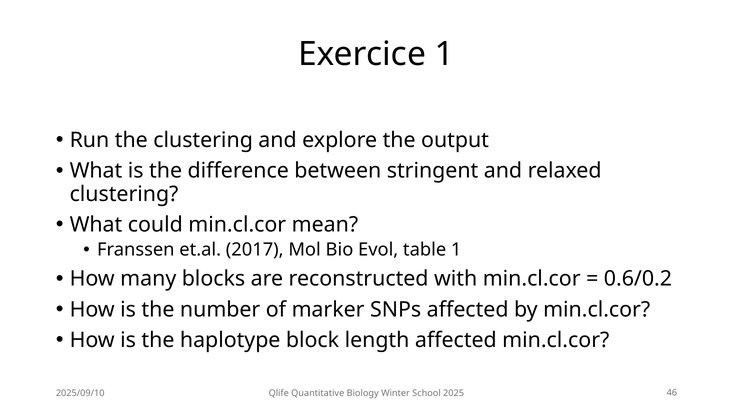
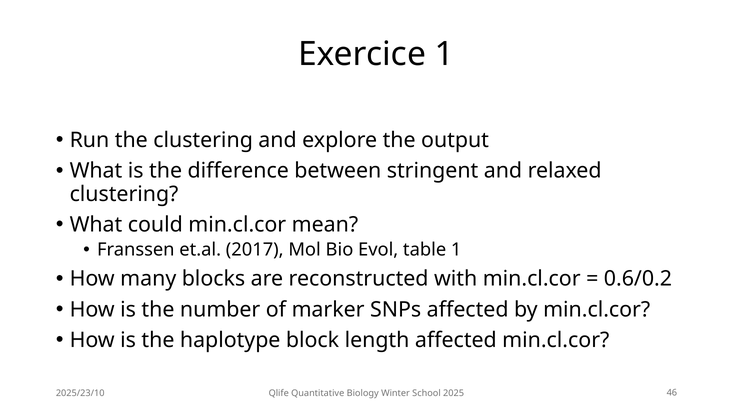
2025/09/10: 2025/09/10 -> 2025/23/10
